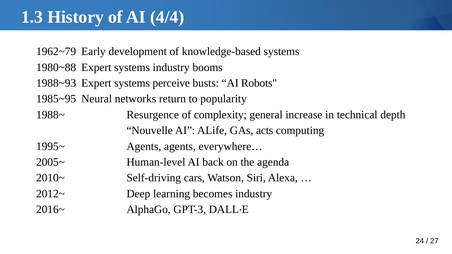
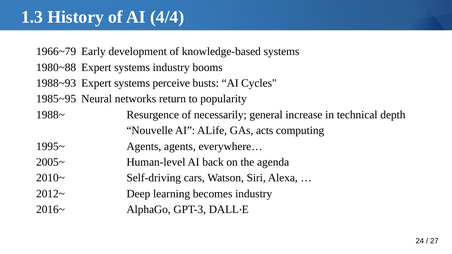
1962~79: 1962~79 -> 1966~79
Robots: Robots -> Cycles
complexity: complexity -> necessarily
